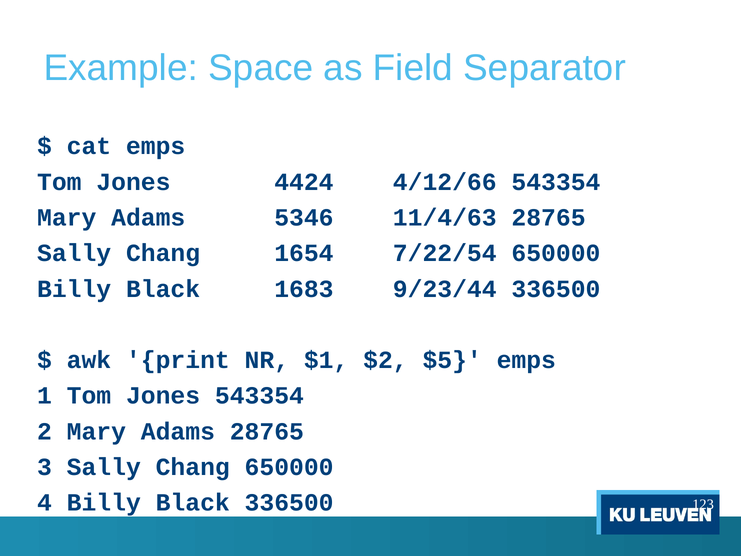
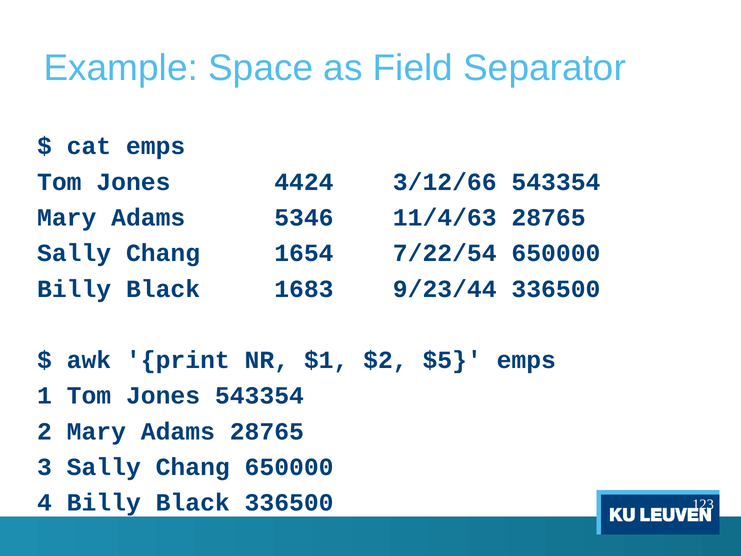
4/12/66: 4/12/66 -> 3/12/66
